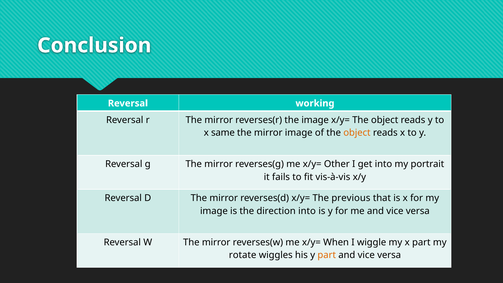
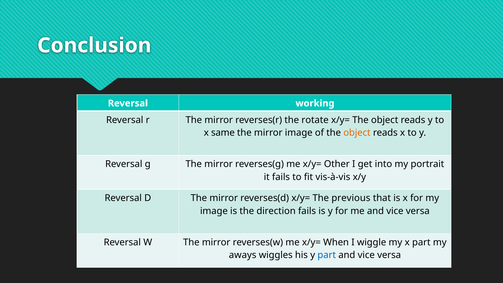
the image: image -> rotate
direction into: into -> fails
rotate: rotate -> aways
part at (327, 255) colour: orange -> blue
